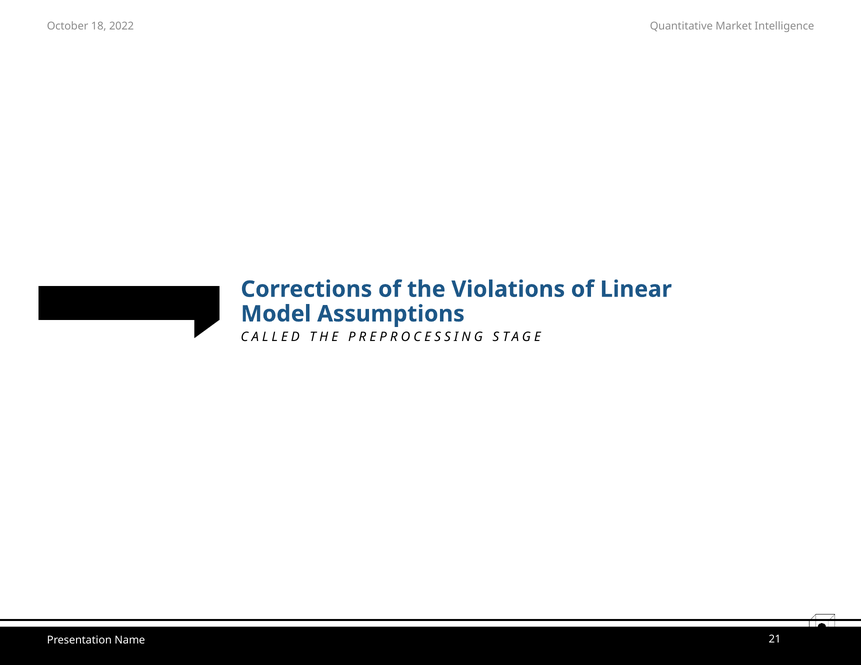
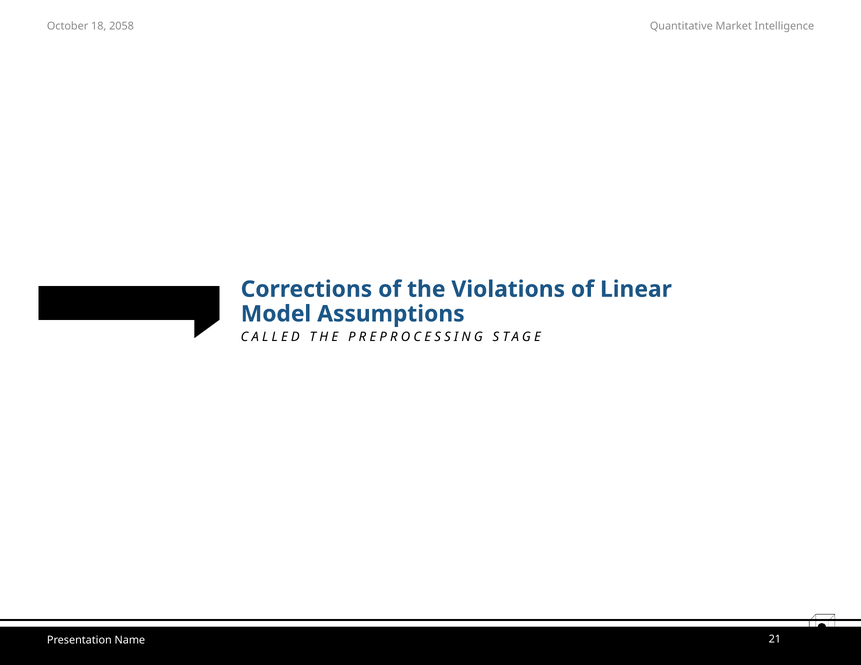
2022: 2022 -> 2058
